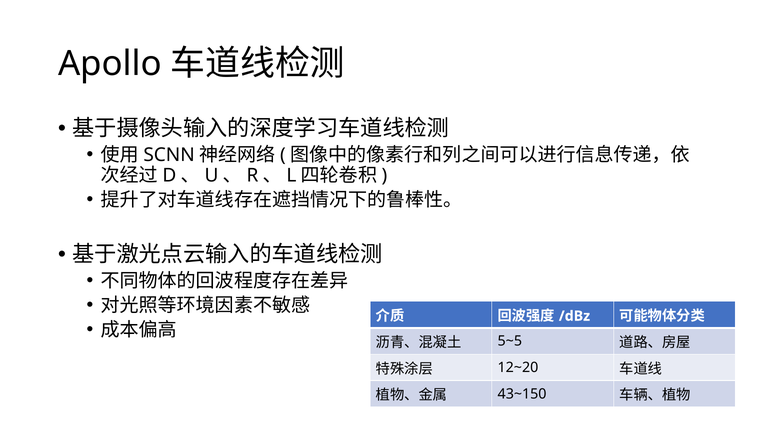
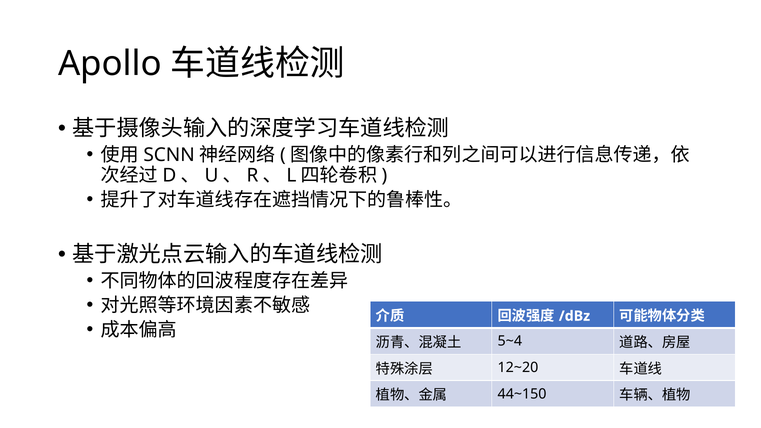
5~5: 5~5 -> 5~4
43~150: 43~150 -> 44~150
